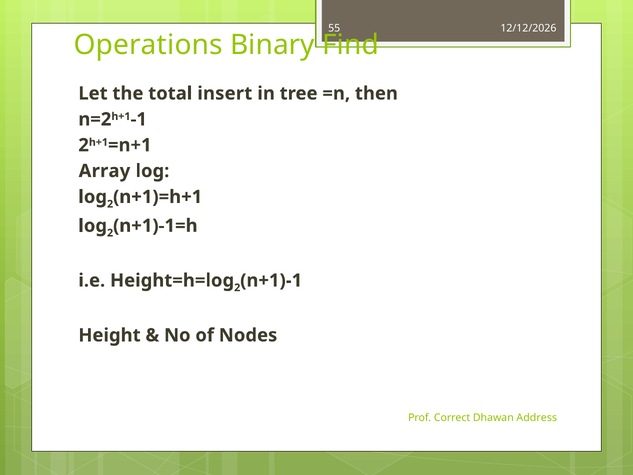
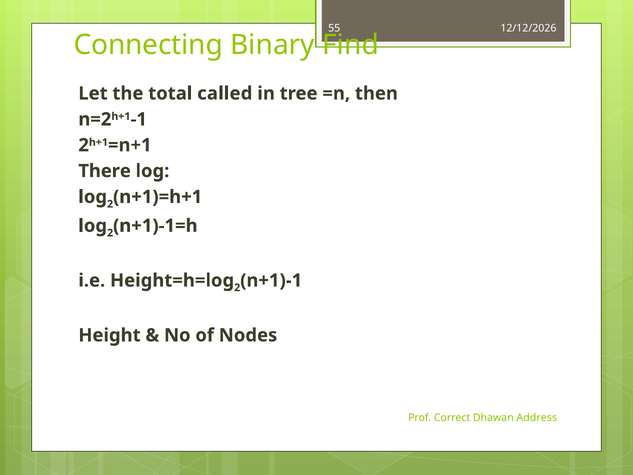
Operations: Operations -> Connecting
insert: insert -> called
Array: Array -> There
